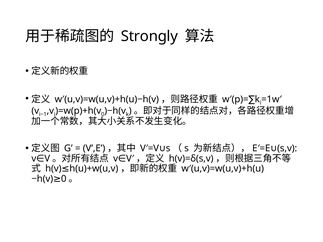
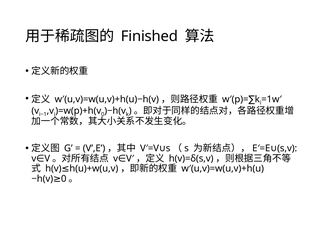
Strongly: Strongly -> Finished
